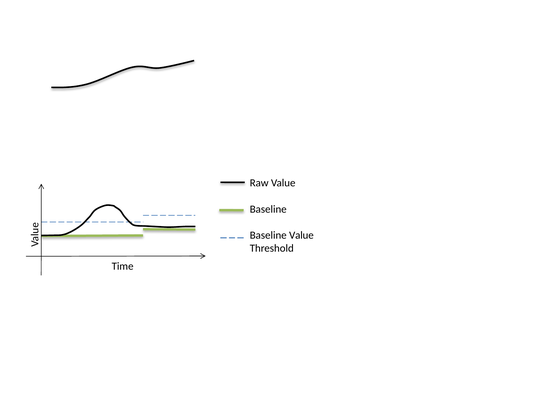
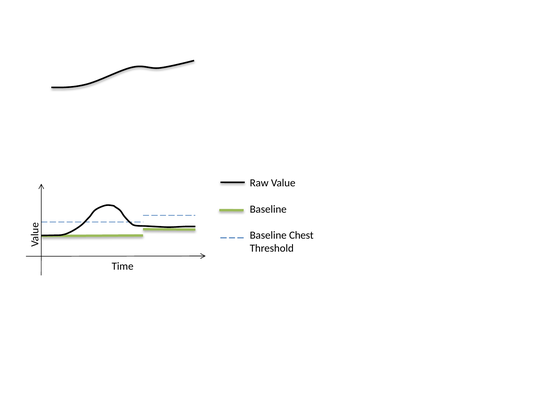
Baseline Value: Value -> Chest
